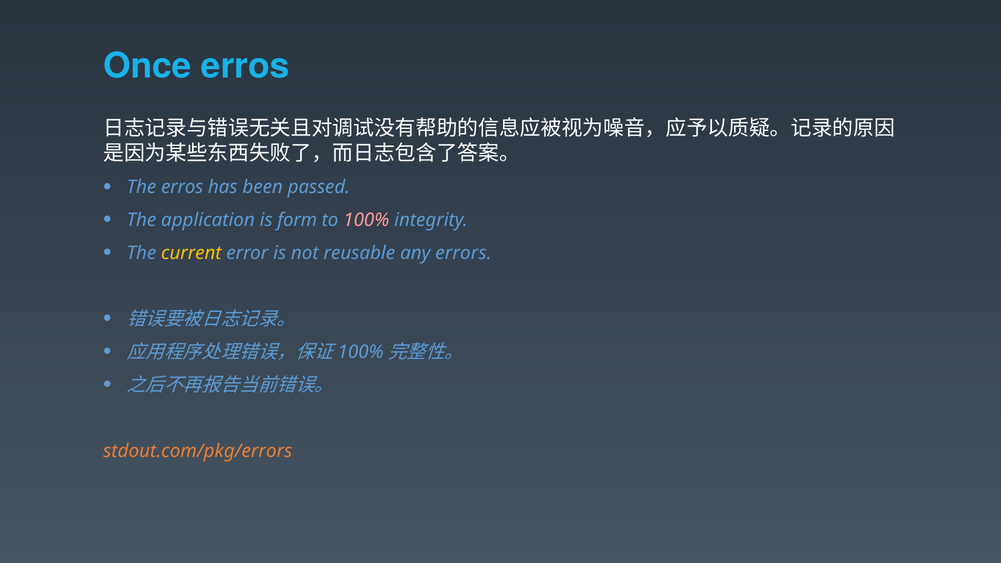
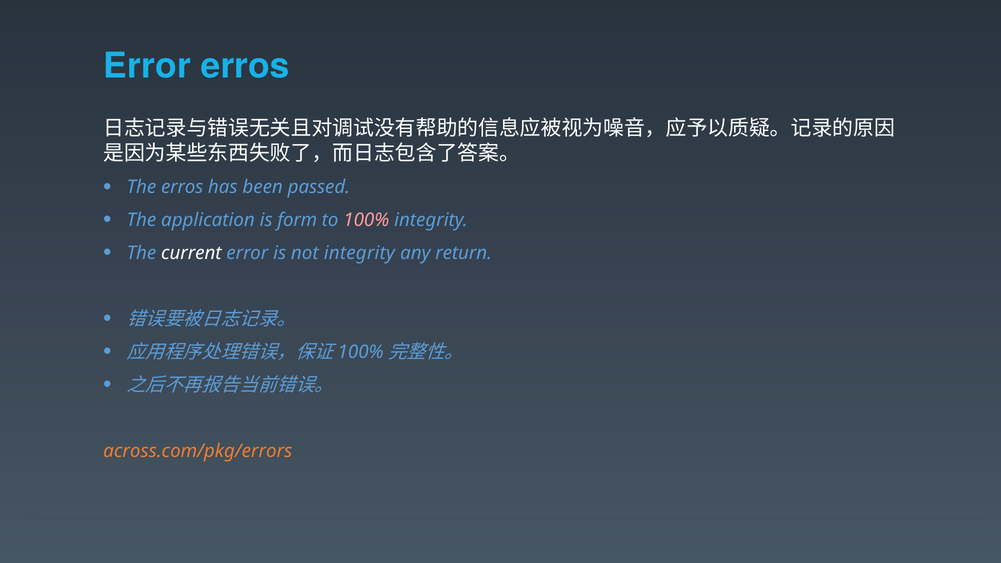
Once at (147, 66): Once -> Error
current colour: yellow -> white
not reusable: reusable -> integrity
errors: errors -> return
stdout.com/pkg/errors: stdout.com/pkg/errors -> across.com/pkg/errors
